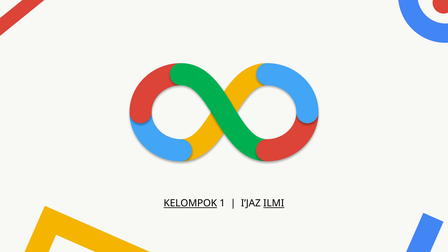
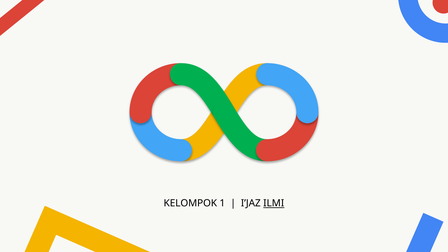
KELOMPOK underline: present -> none
